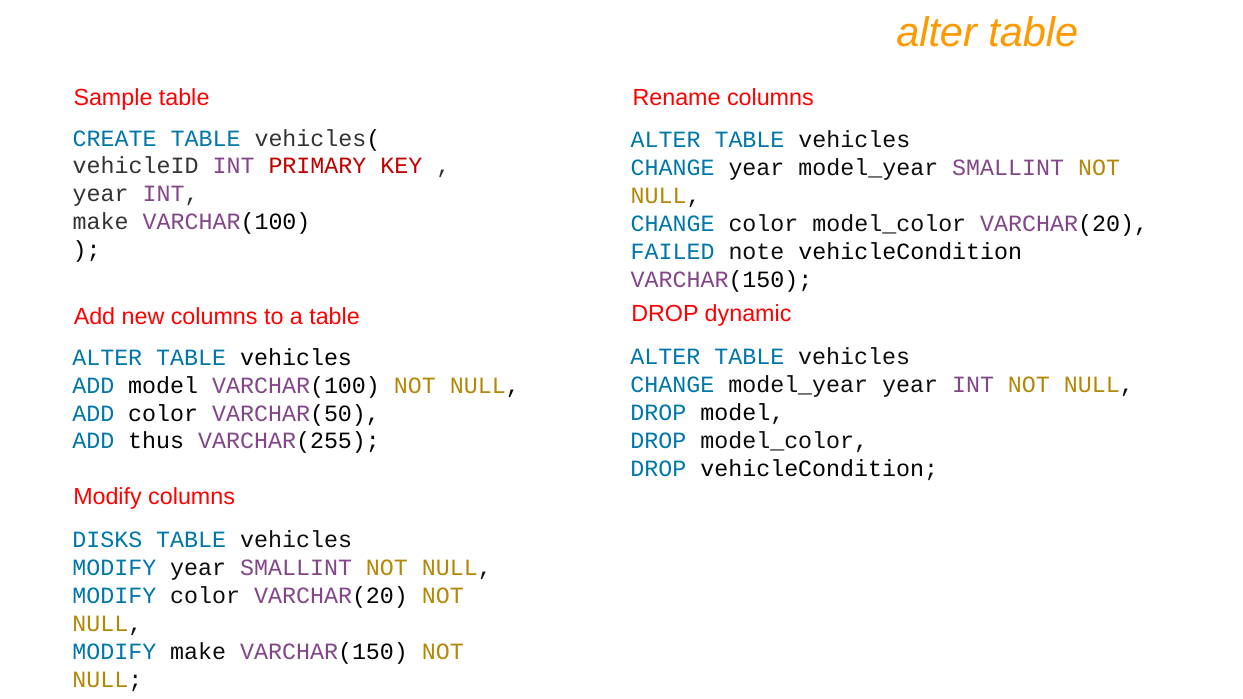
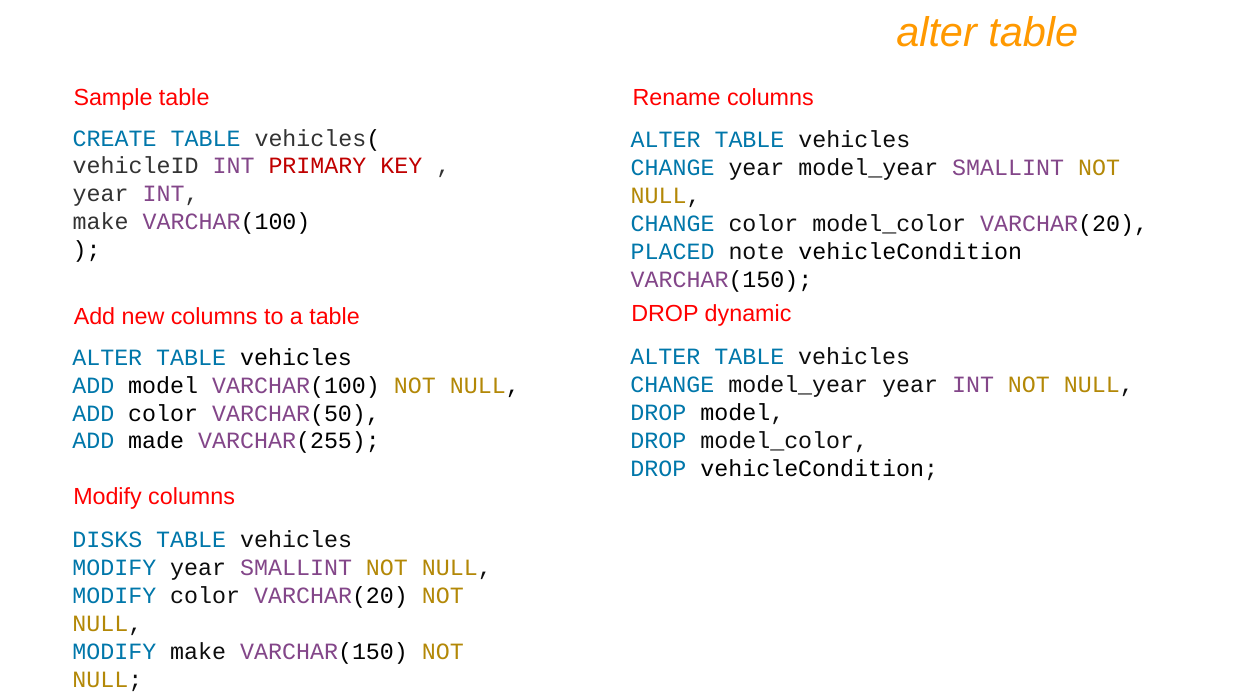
FAILED: FAILED -> PLACED
thus: thus -> made
